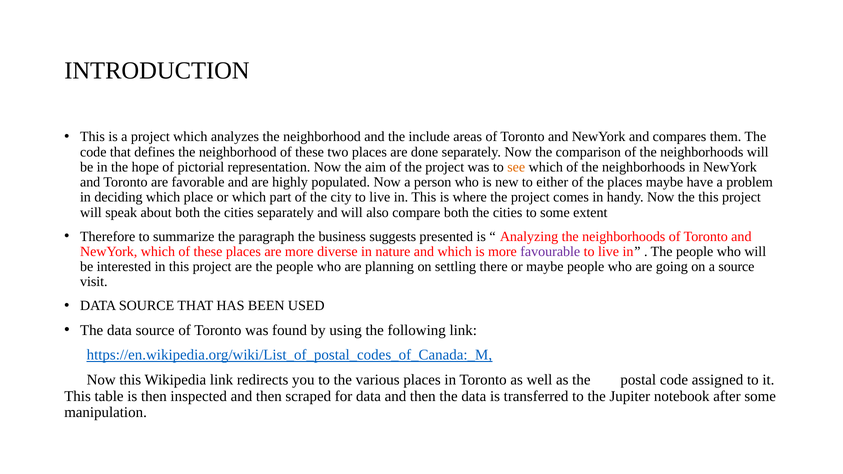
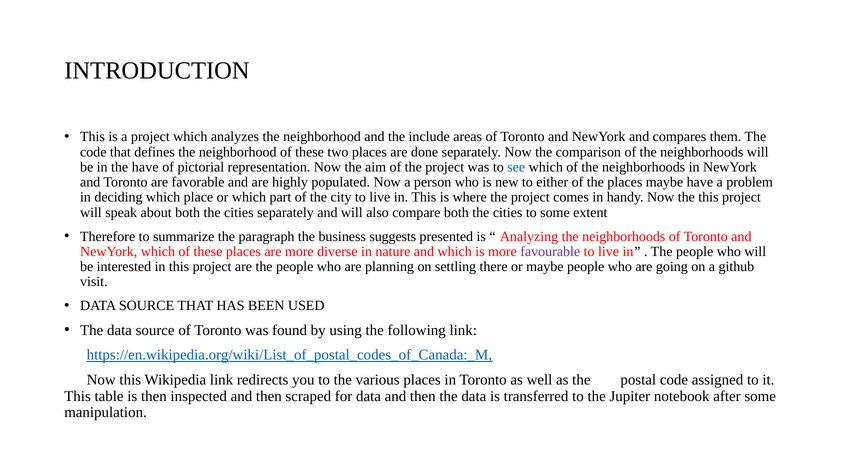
the hope: hope -> have
see colour: orange -> blue
a source: source -> github
